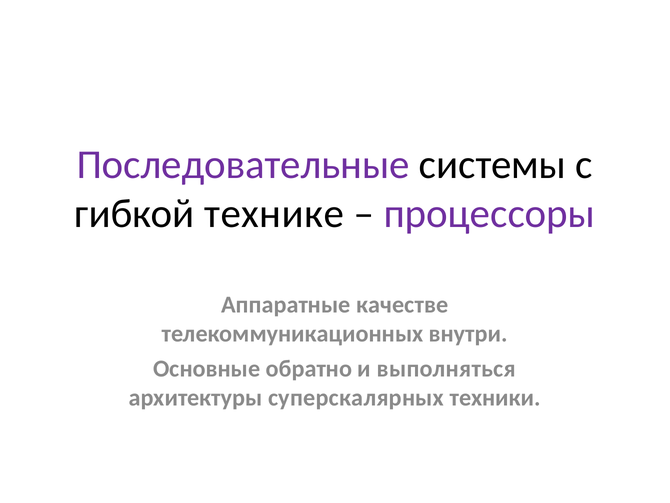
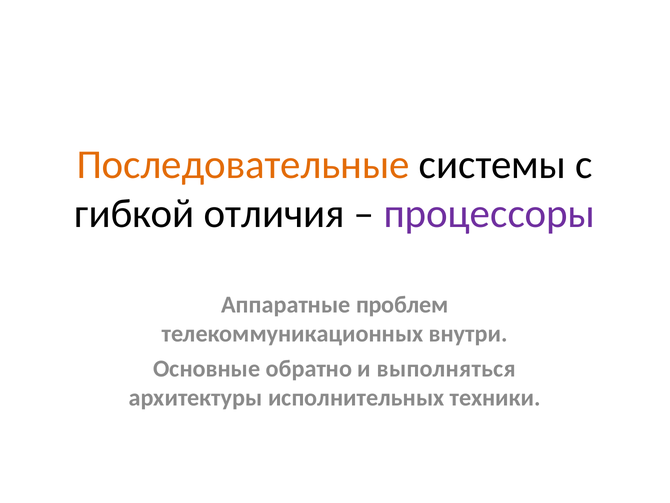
Последовательные colour: purple -> orange
технике: технике -> отличия
качестве: качестве -> проблем
суперскалярных: суперскалярных -> исполнительных
